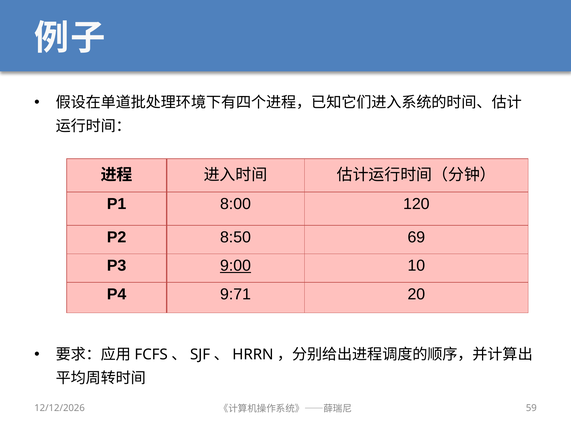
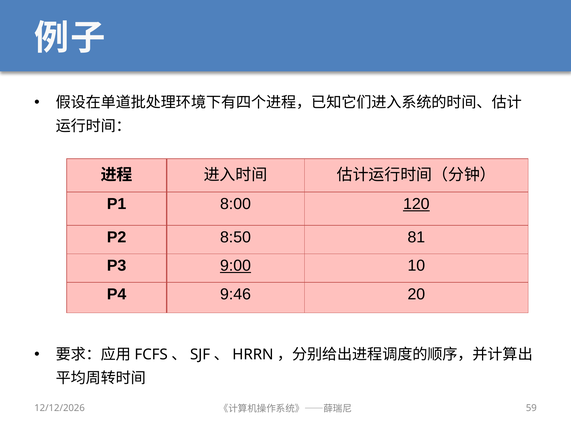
120 underline: none -> present
69: 69 -> 81
9:71: 9:71 -> 9:46
